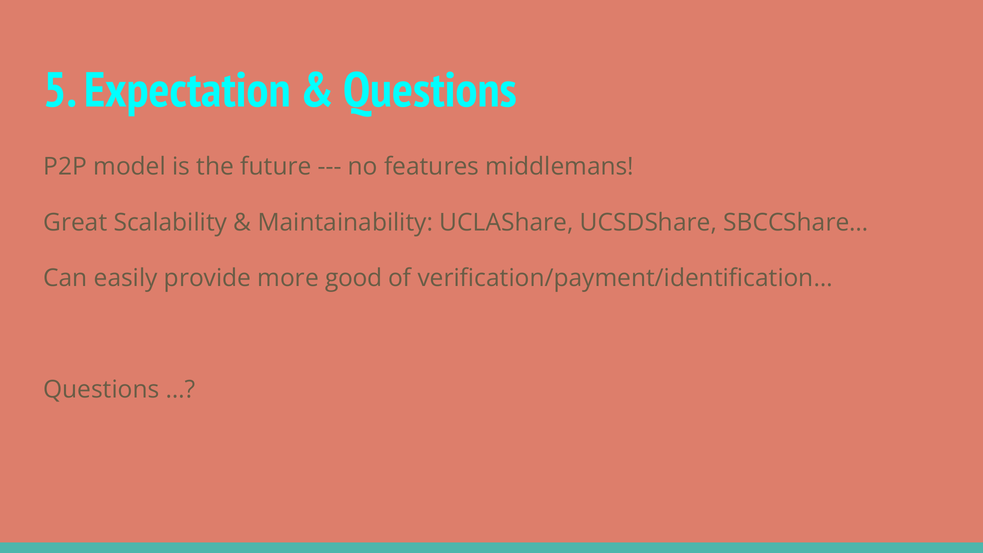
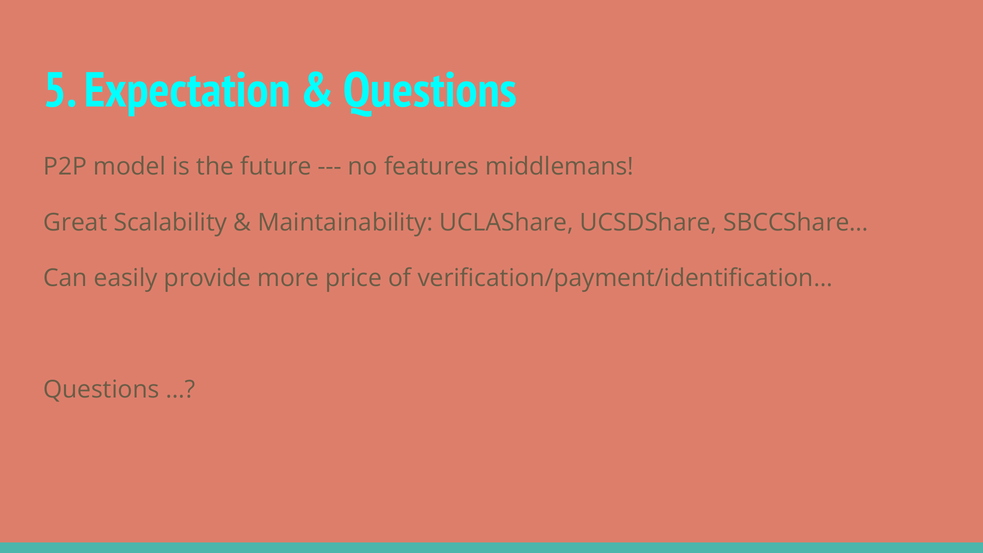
good: good -> price
